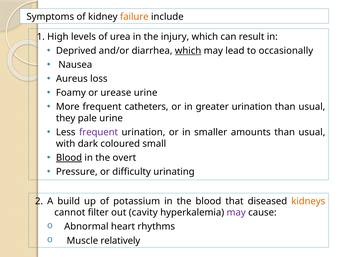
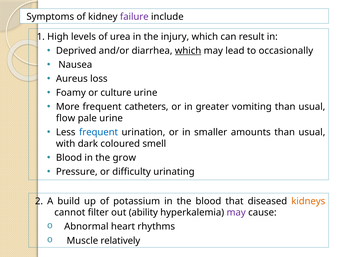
failure colour: orange -> purple
urease: urease -> culture
greater urination: urination -> vomiting
they: they -> flow
frequent at (99, 132) colour: purple -> blue
small: small -> smell
Blood at (69, 158) underline: present -> none
overt: overt -> grow
cavity: cavity -> ability
